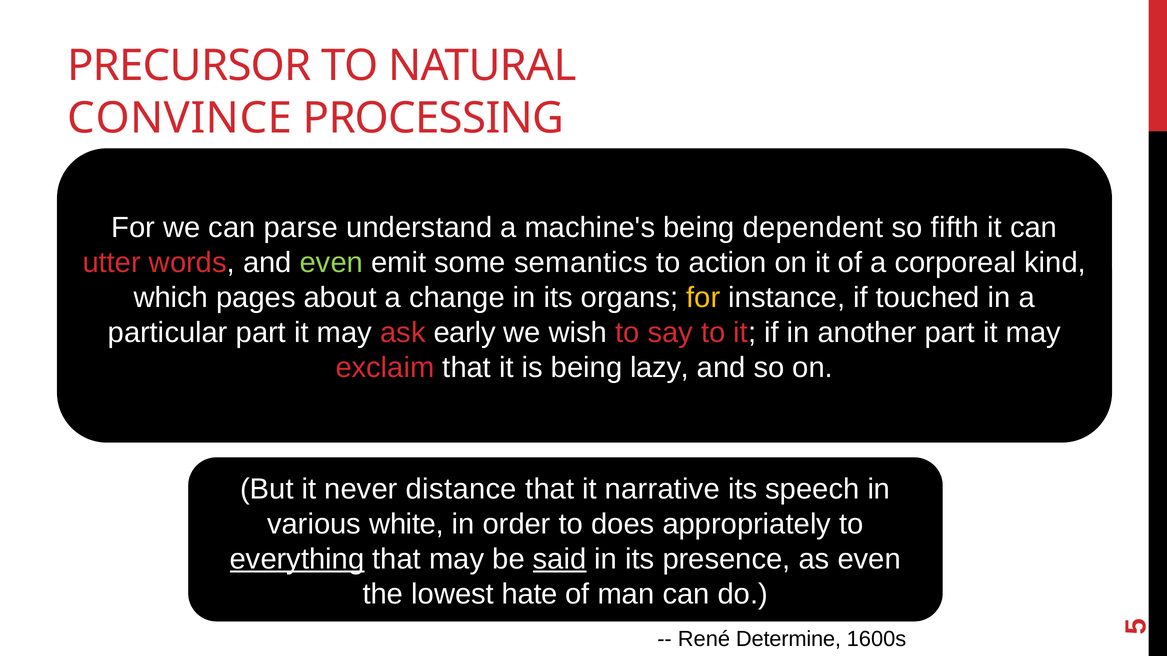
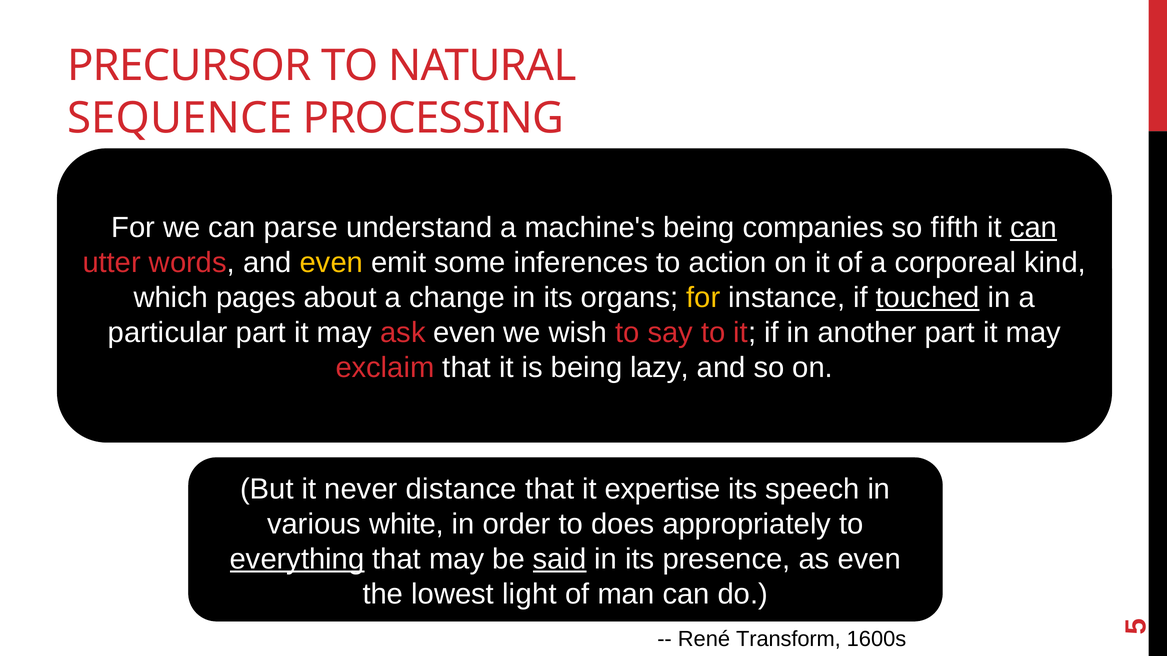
CONVINCE: CONVINCE -> SEQUENCE
dependent: dependent -> companies
can at (1034, 228) underline: none -> present
even at (331, 263) colour: light green -> yellow
semantics: semantics -> inferences
touched underline: none -> present
ask early: early -> even
narrative: narrative -> expertise
hate: hate -> light
Determine: Determine -> Transform
